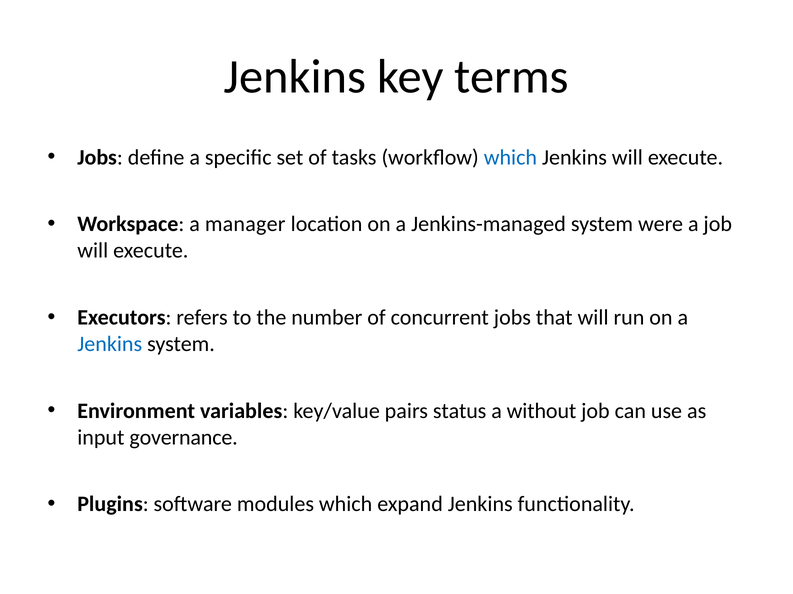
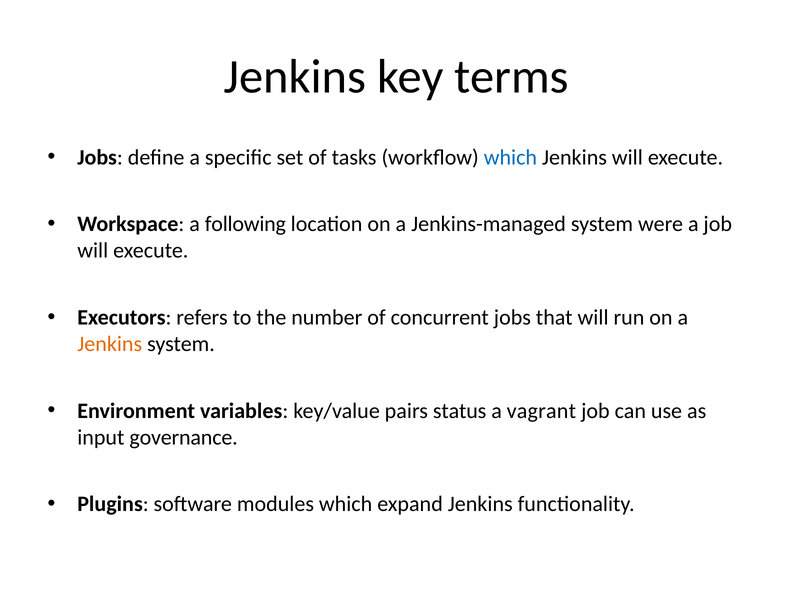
manager: manager -> following
Jenkins at (110, 344) colour: blue -> orange
without: without -> vagrant
